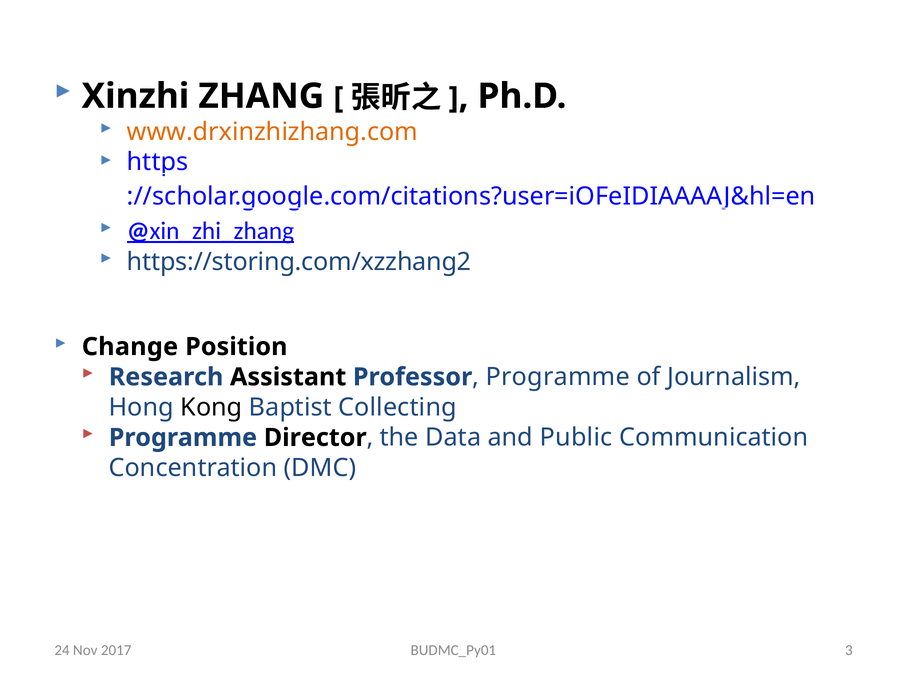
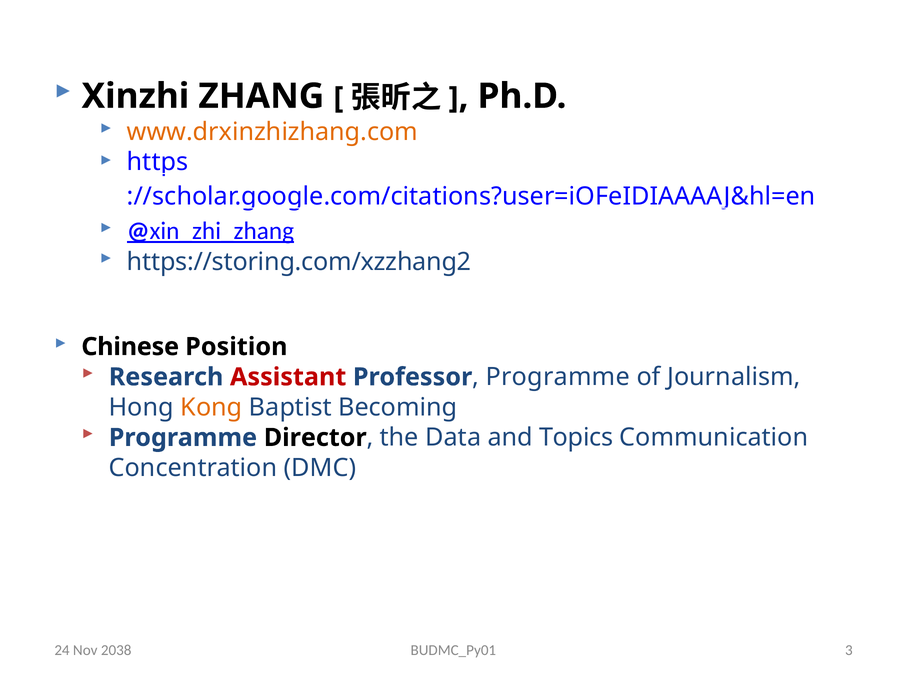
Change: Change -> Chinese
Assistant colour: black -> red
Kong colour: black -> orange
Collecting: Collecting -> Becoming
Public: Public -> Topics
2017: 2017 -> 2038
